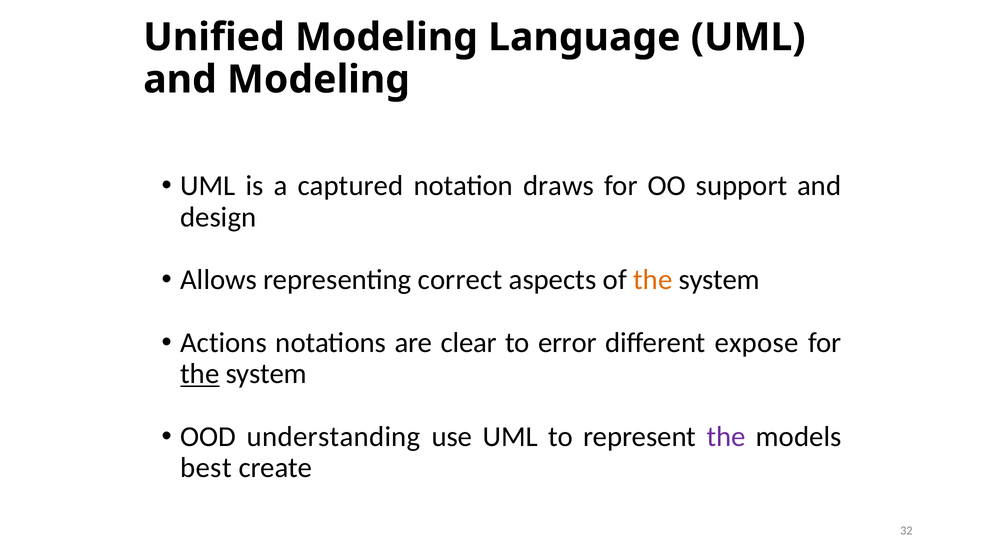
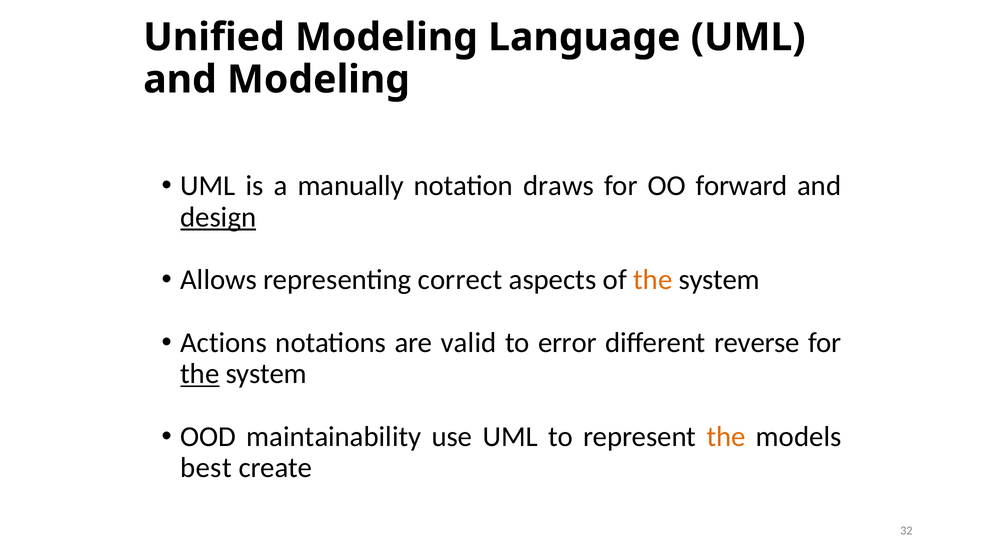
captured: captured -> manually
support: support -> forward
design underline: none -> present
clear: clear -> valid
expose: expose -> reverse
understanding: understanding -> maintainability
the at (726, 437) colour: purple -> orange
